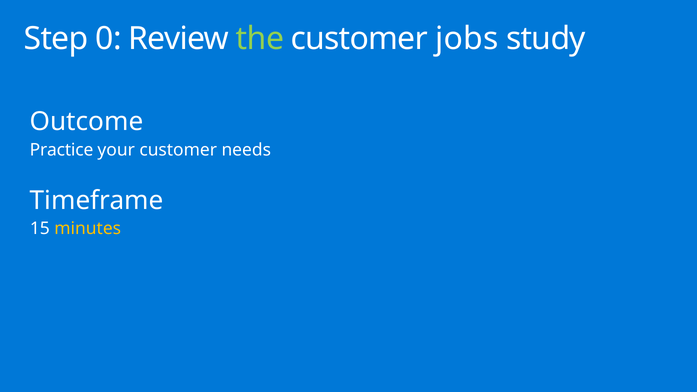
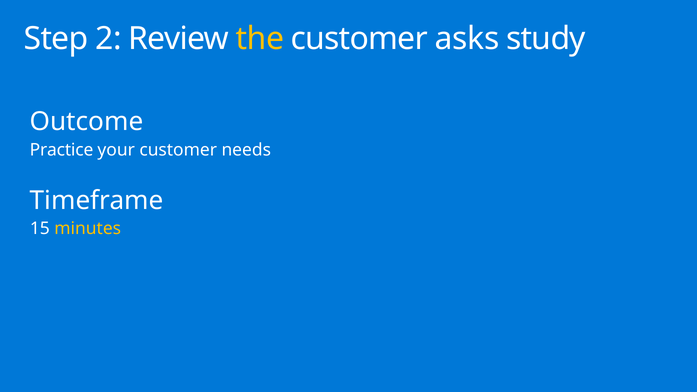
0: 0 -> 2
the colour: light green -> yellow
jobs: jobs -> asks
